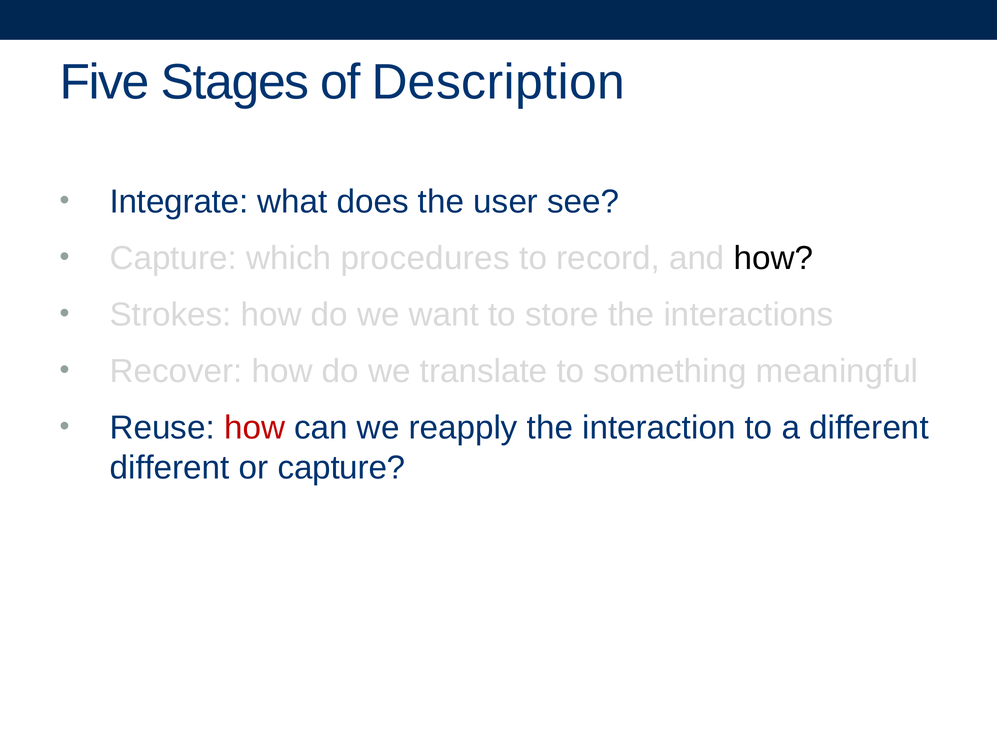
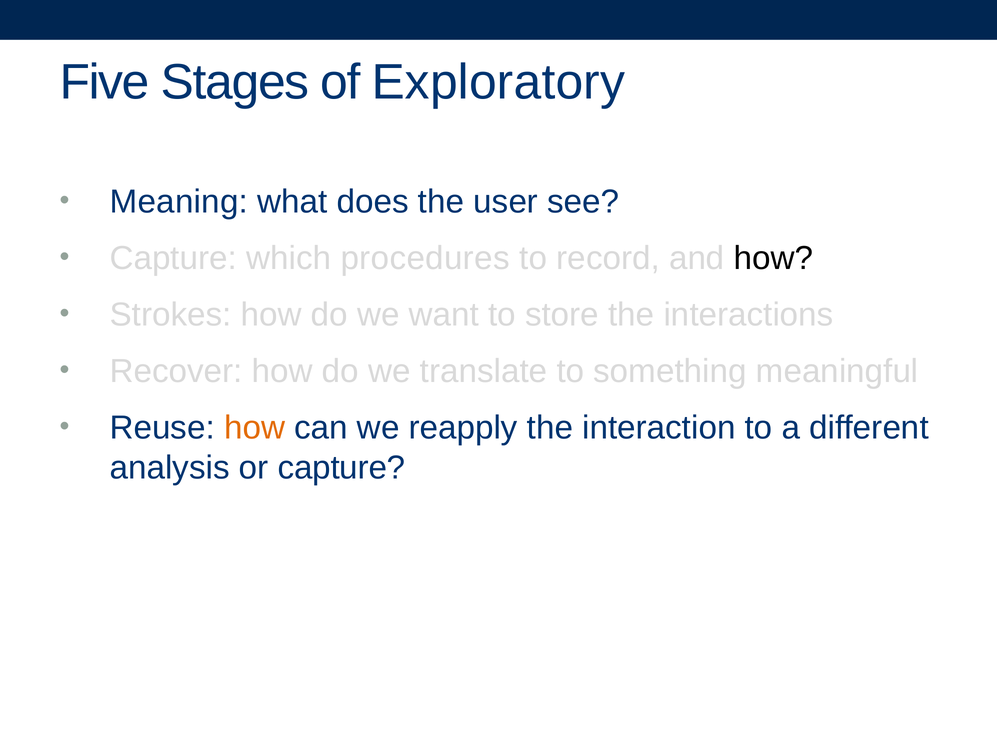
Description: Description -> Exploratory
Integrate: Integrate -> Meaning
how at (255, 428) colour: red -> orange
different at (170, 468): different -> analysis
